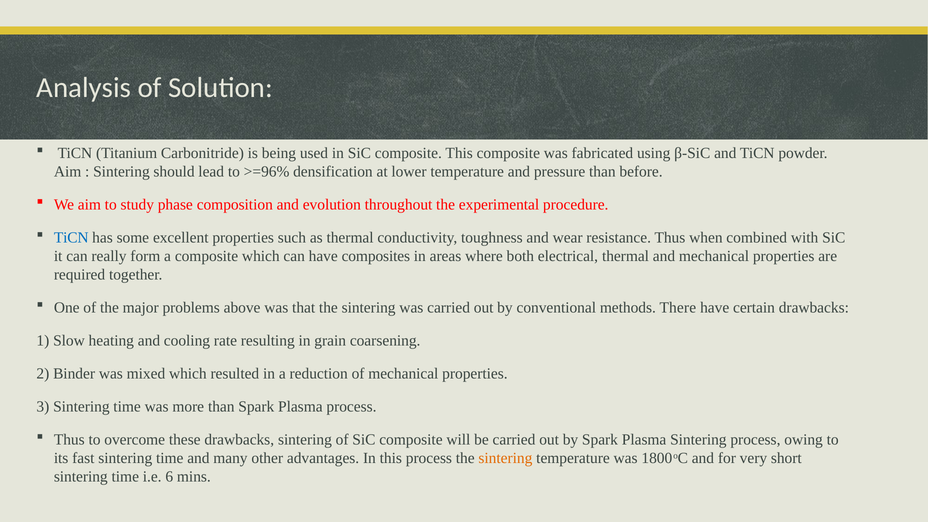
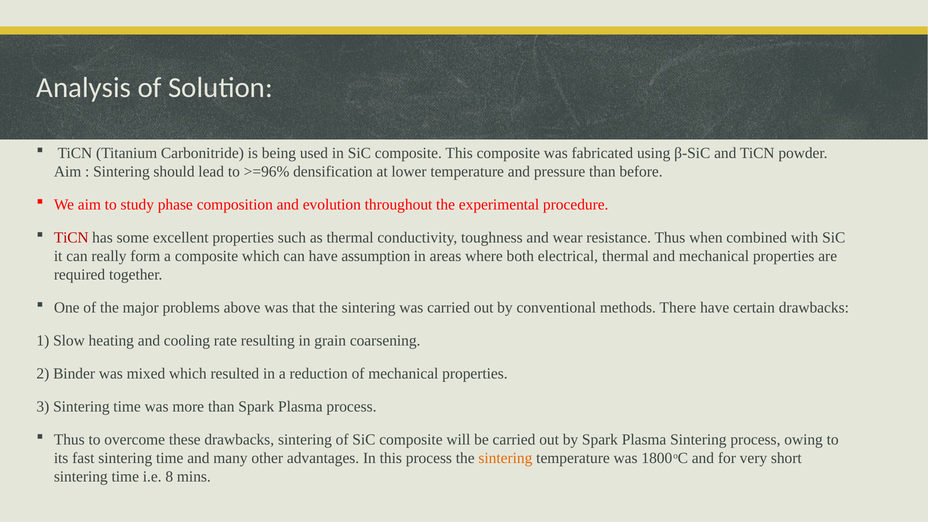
TiCN at (71, 238) colour: blue -> red
composites: composites -> assumption
6: 6 -> 8
